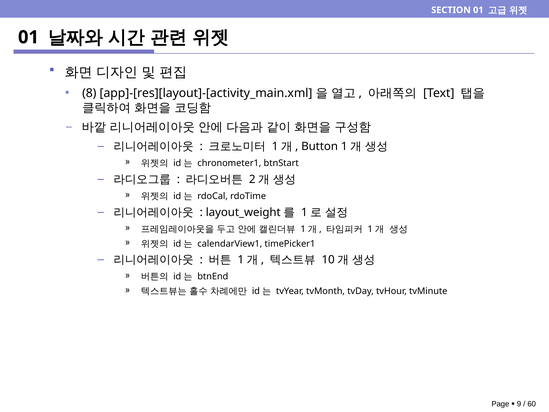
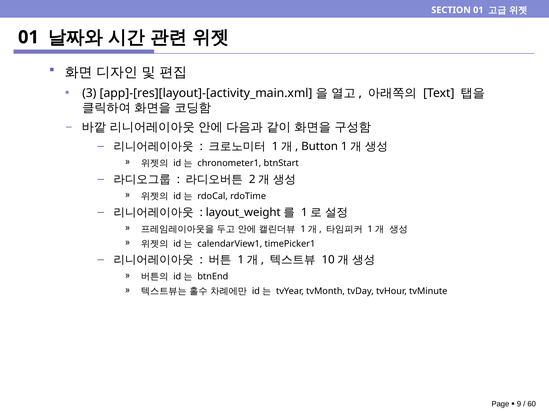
8: 8 -> 3
